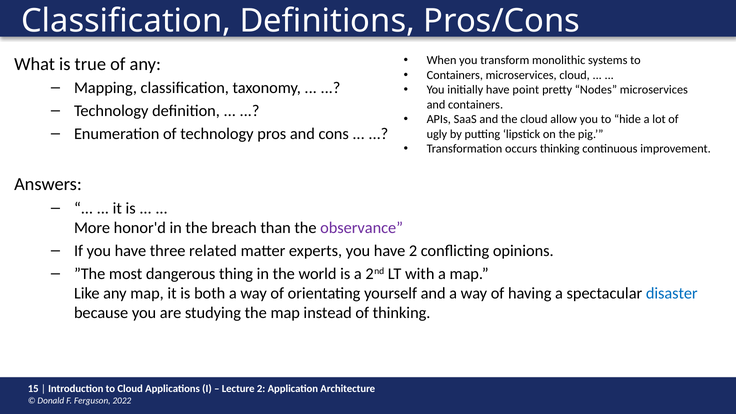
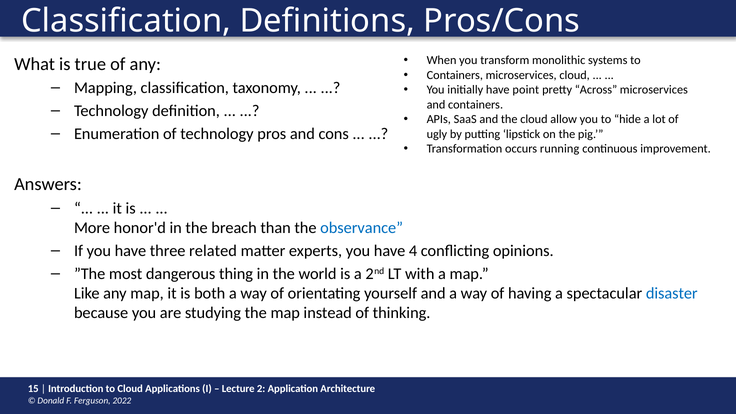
Nodes: Nodes -> Across
occurs thinking: thinking -> running
observance colour: purple -> blue
have 2: 2 -> 4
